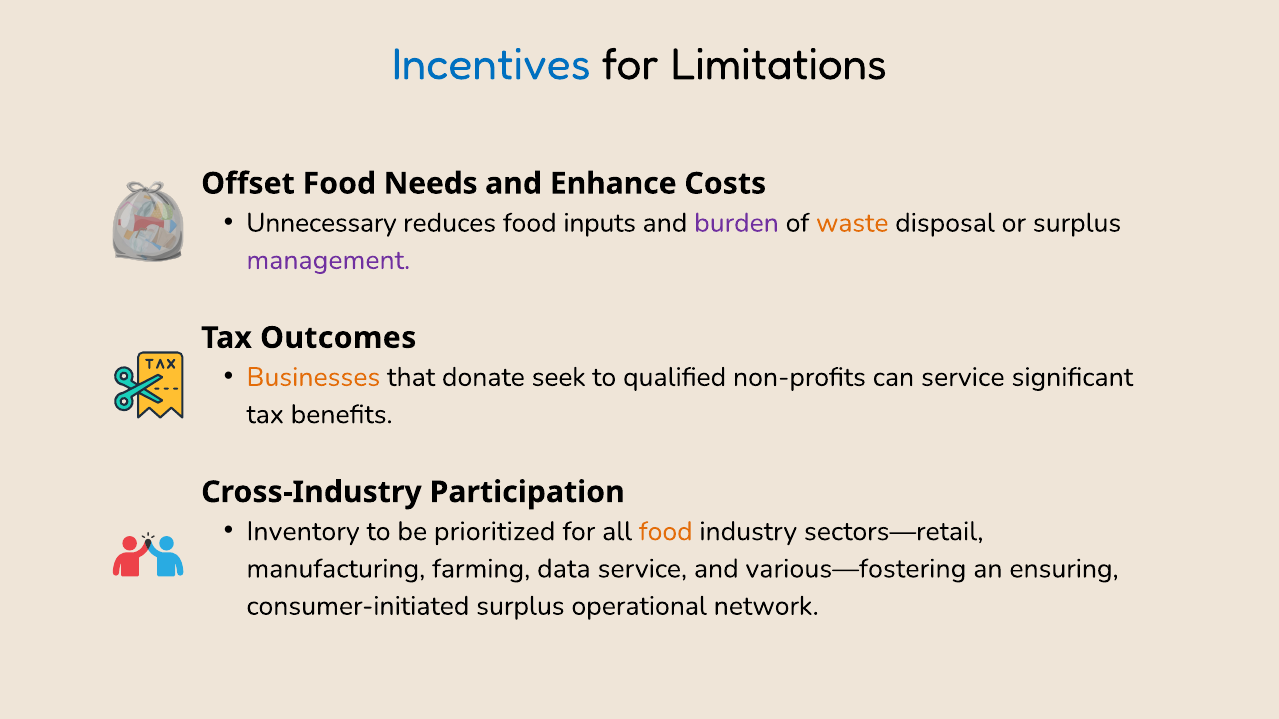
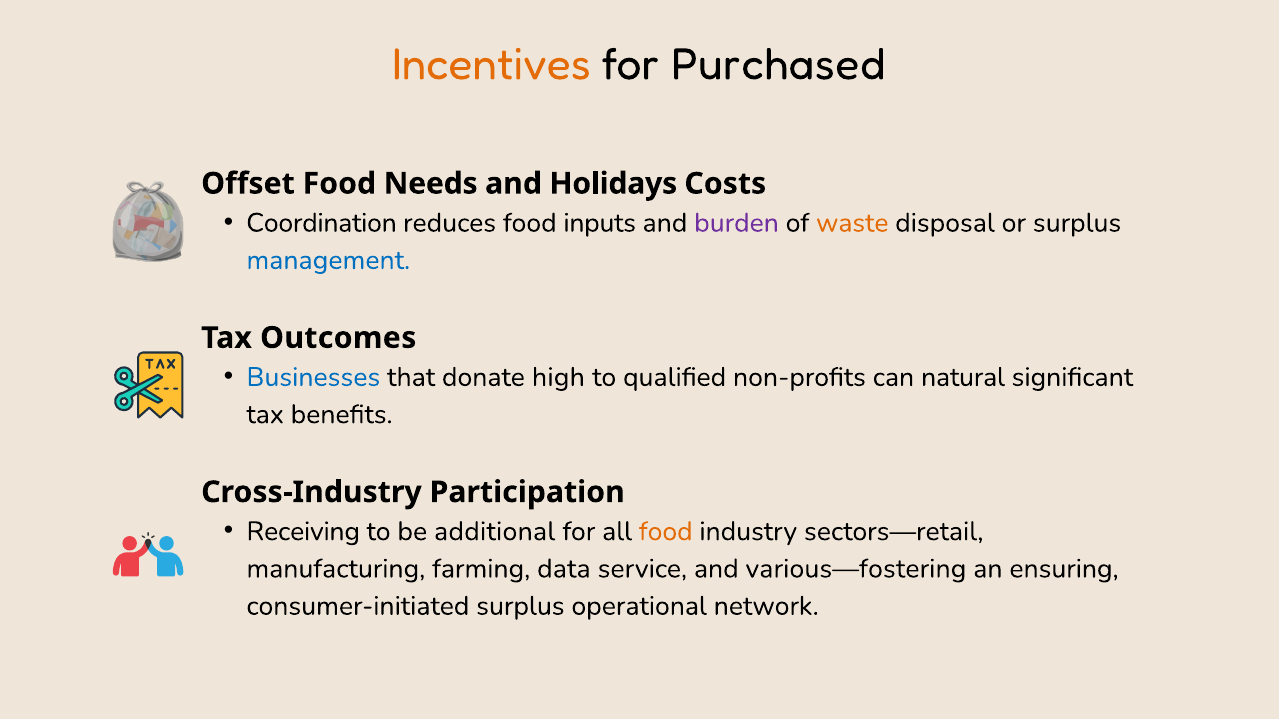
Incentives colour: blue -> orange
Limitations: Limitations -> Purchased
Enhance: Enhance -> Holidays
Unnecessary: Unnecessary -> Coordination
management colour: purple -> blue
Businesses colour: orange -> blue
seek: seek -> high
can service: service -> natural
Inventory: Inventory -> Receiving
prioritized: prioritized -> additional
